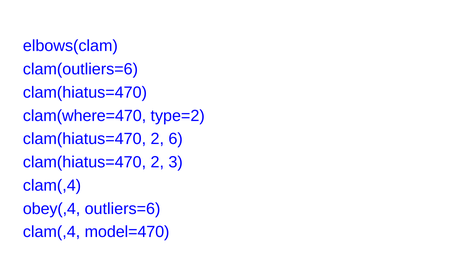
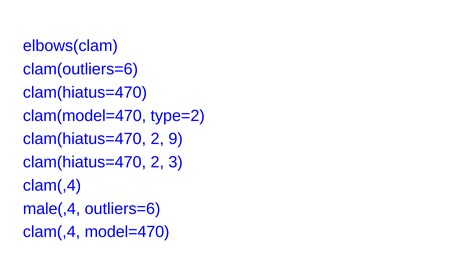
clam(where=470: clam(where=470 -> clam(model=470
6: 6 -> 9
obey(,4: obey(,4 -> male(,4
